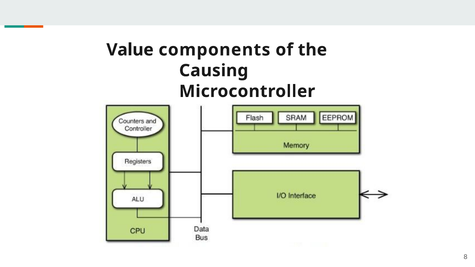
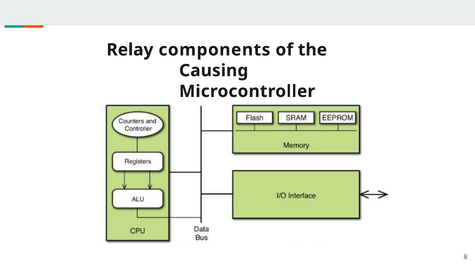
Value: Value -> Relay
